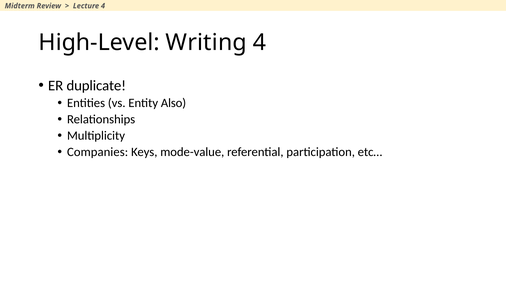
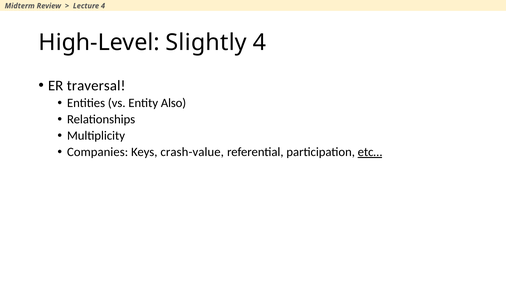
Writing: Writing -> Slightly
duplicate: duplicate -> traversal
mode-value: mode-value -> crash-value
etc… underline: none -> present
